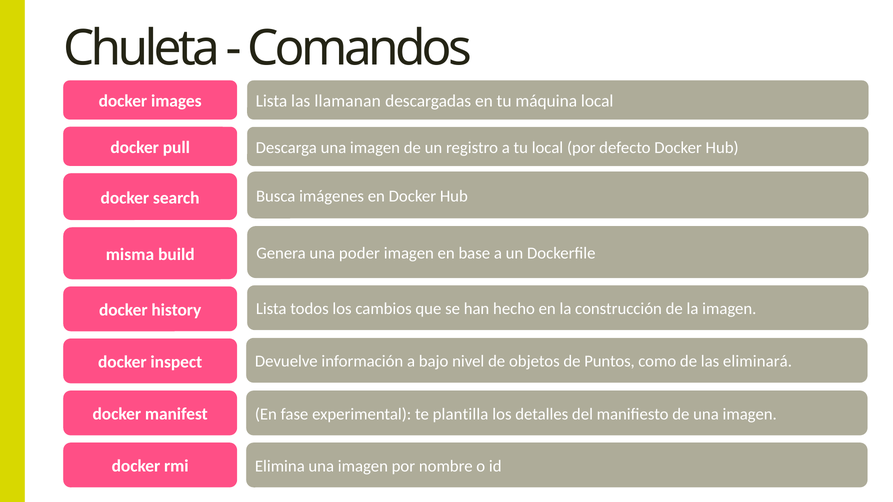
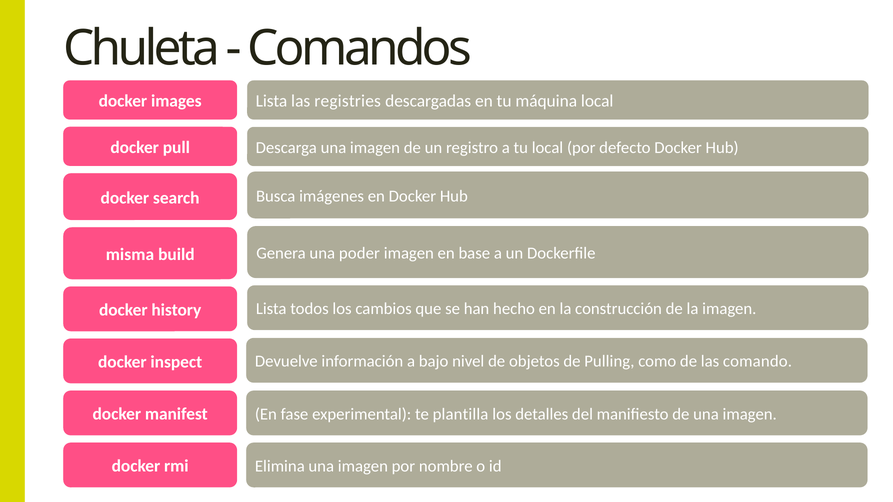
llamanan: llamanan -> registries
Puntos: Puntos -> Pulling
eliminará: eliminará -> comando
